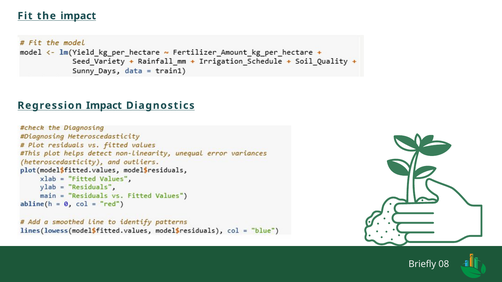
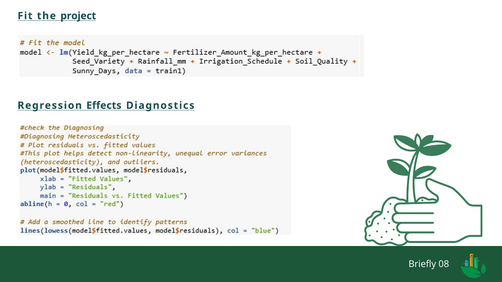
the impact: impact -> project
Regression Impact: Impact -> Effects
